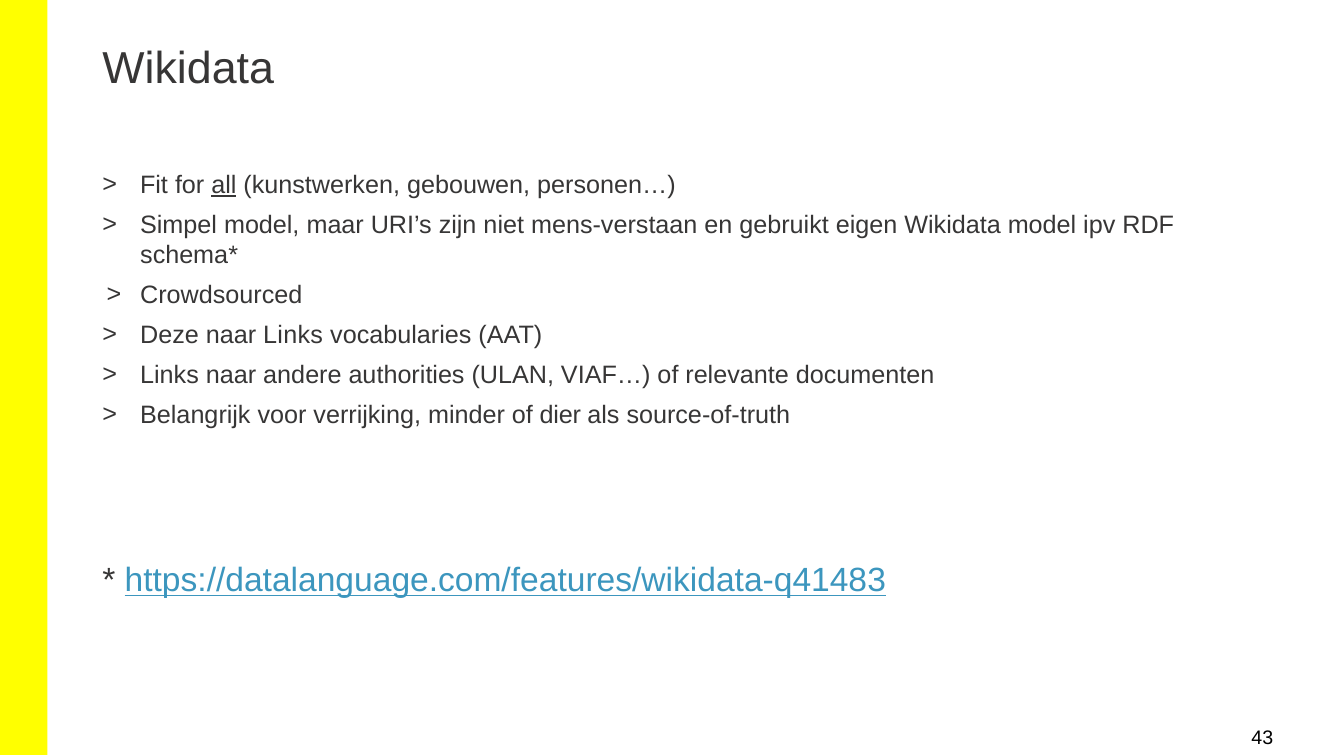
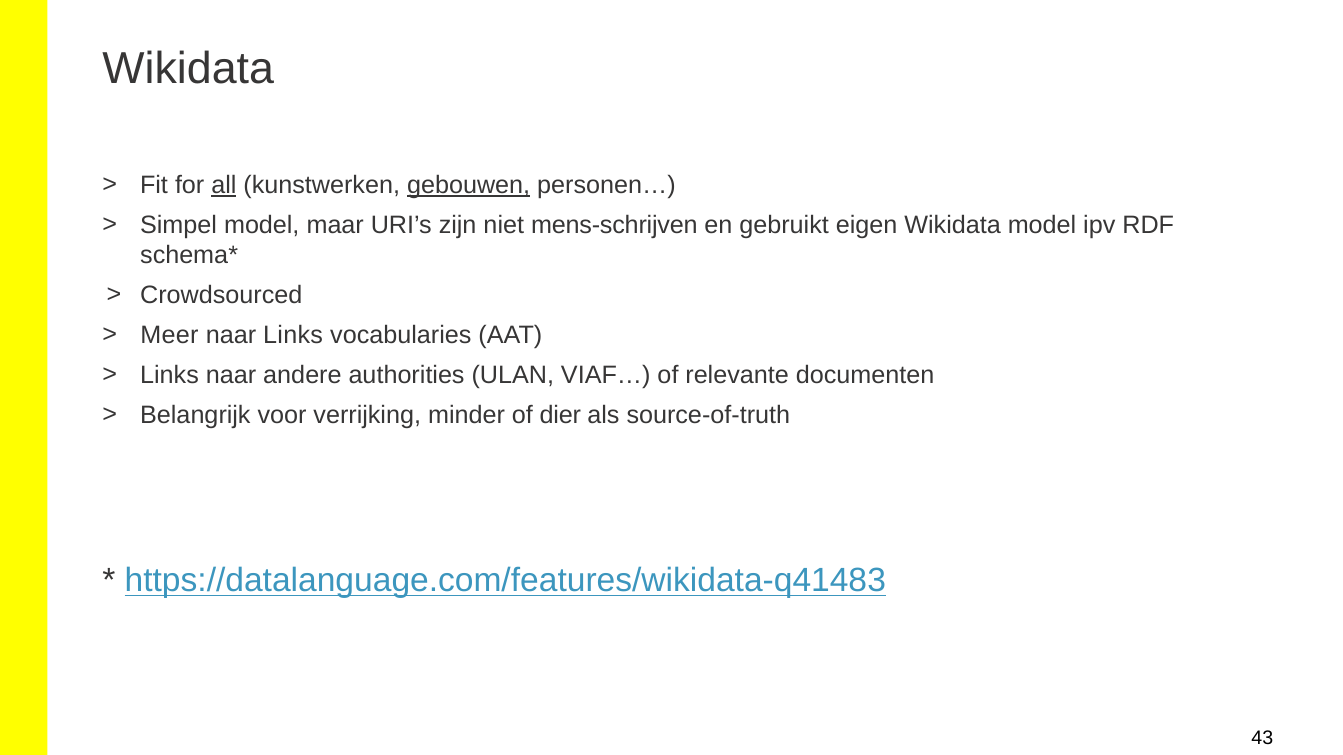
gebouwen underline: none -> present
mens-verstaan: mens-verstaan -> mens-schrijven
Deze: Deze -> Meer
